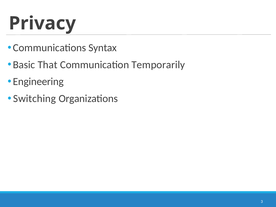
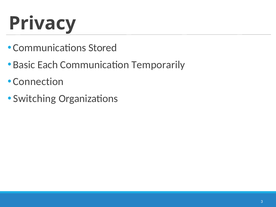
Syntax: Syntax -> Stored
That: That -> Each
Engineering: Engineering -> Connection
